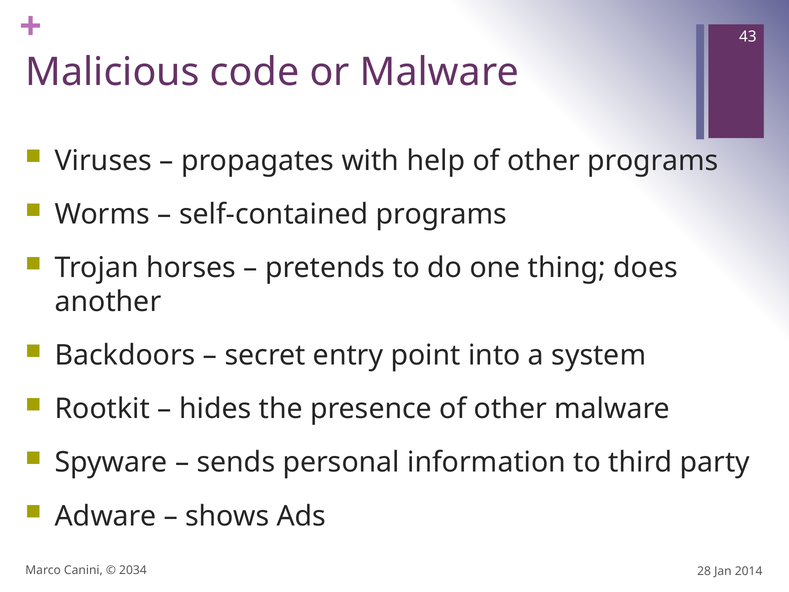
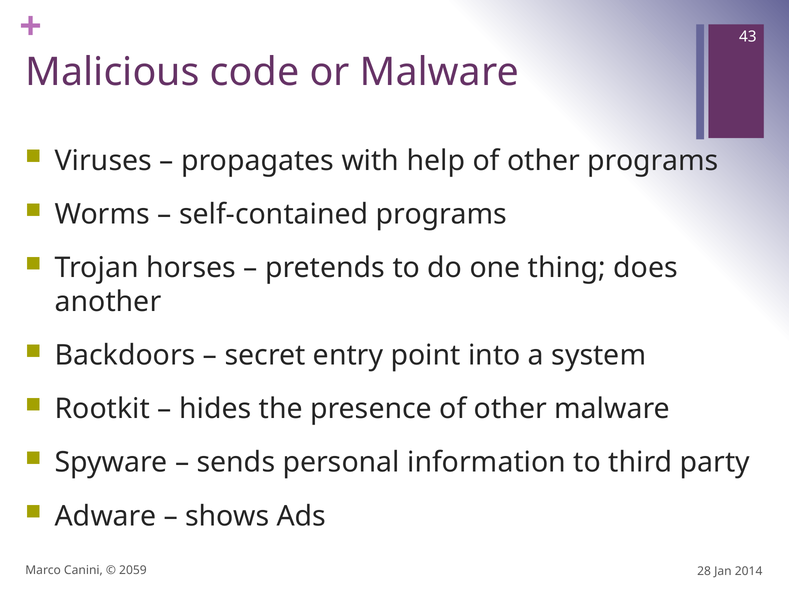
2034: 2034 -> 2059
